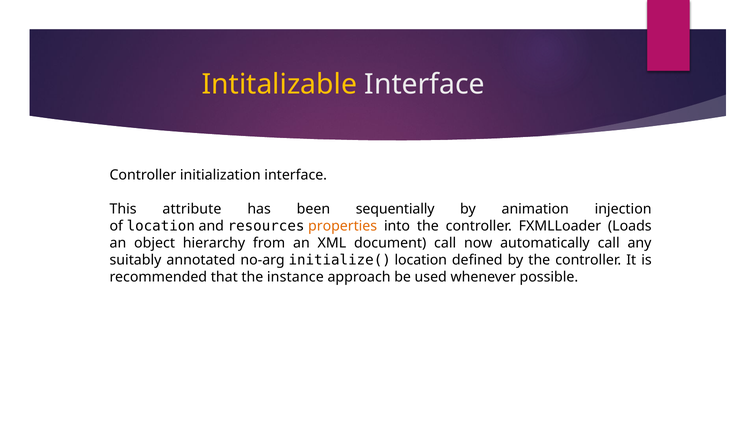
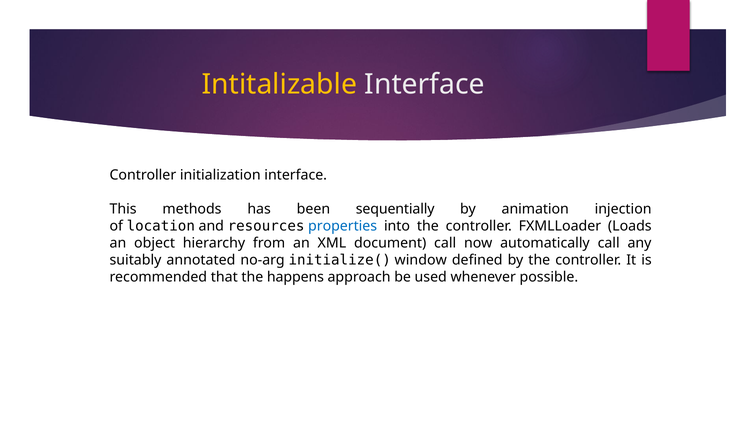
attribute: attribute -> methods
properties colour: orange -> blue
initialize( location: location -> window
instance: instance -> happens
